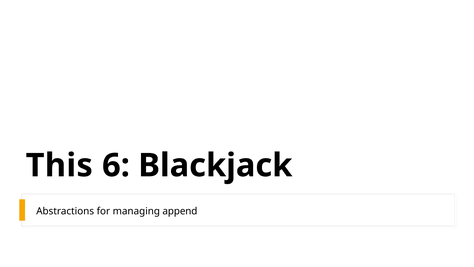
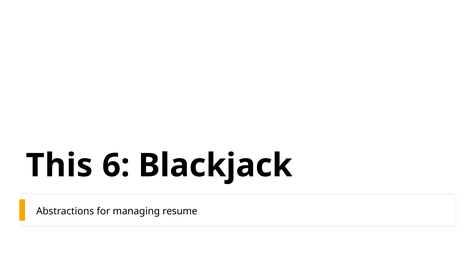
append: append -> resume
